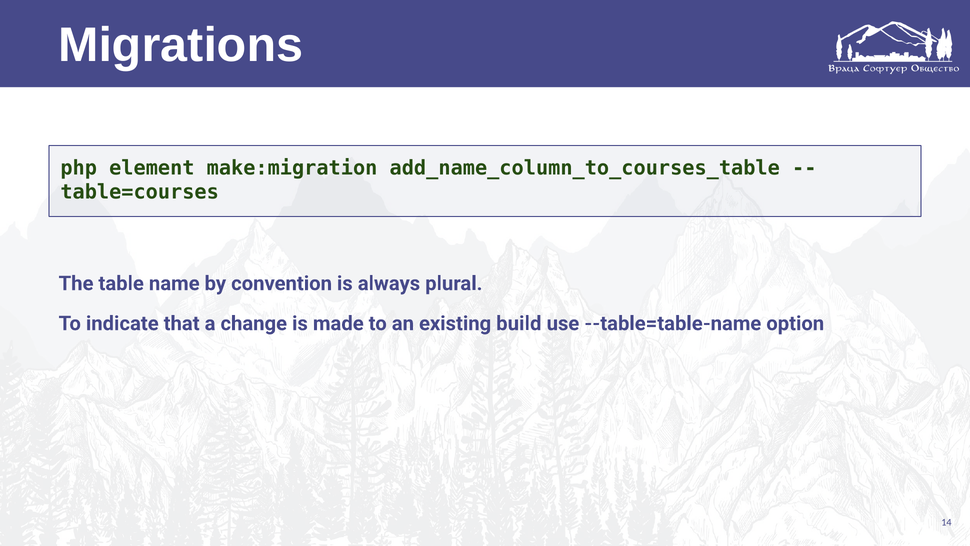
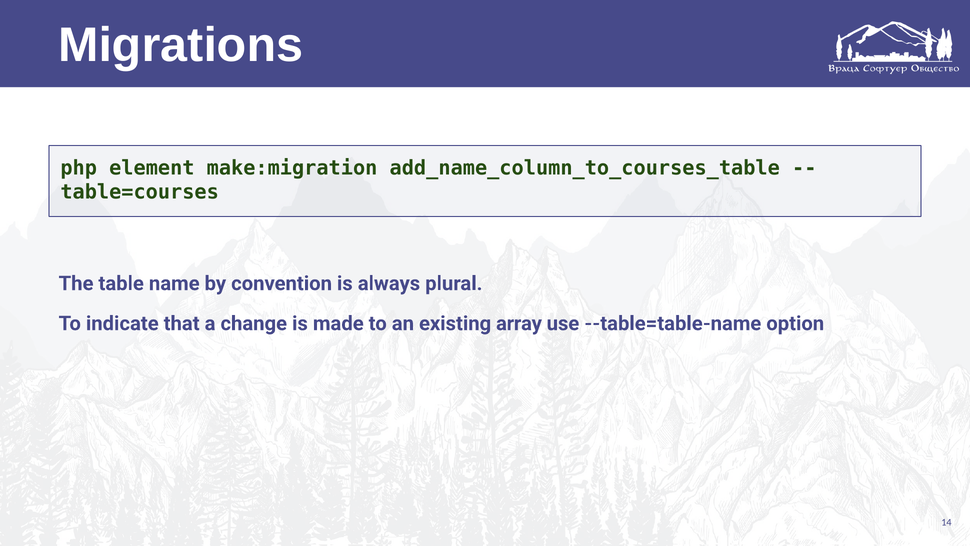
build: build -> array
